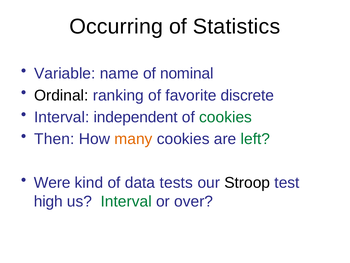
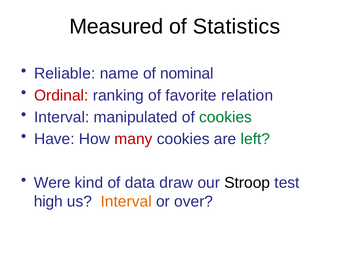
Occurring: Occurring -> Measured
Variable: Variable -> Reliable
Ordinal colour: black -> red
discrete: discrete -> relation
independent: independent -> manipulated
Then: Then -> Have
many colour: orange -> red
tests: tests -> draw
Interval at (126, 201) colour: green -> orange
